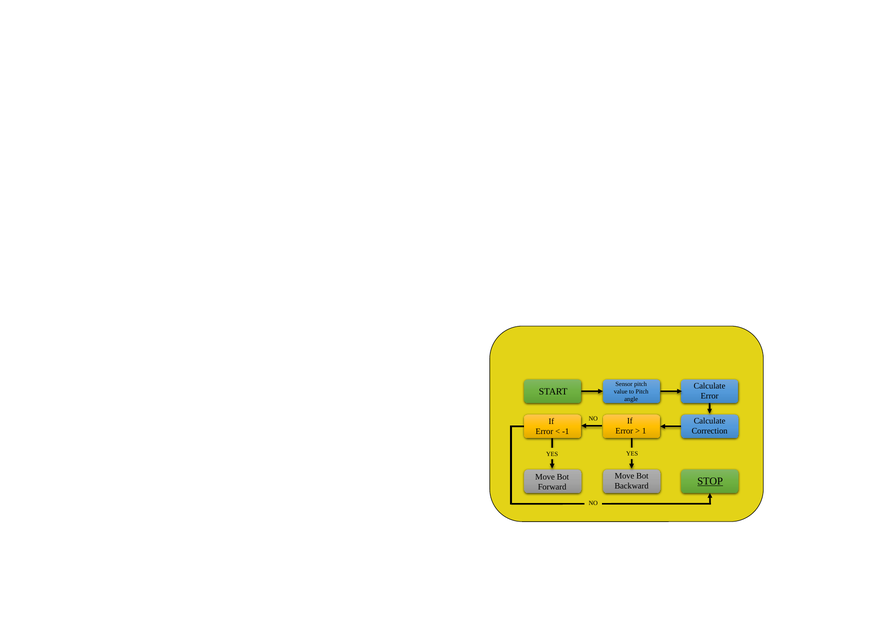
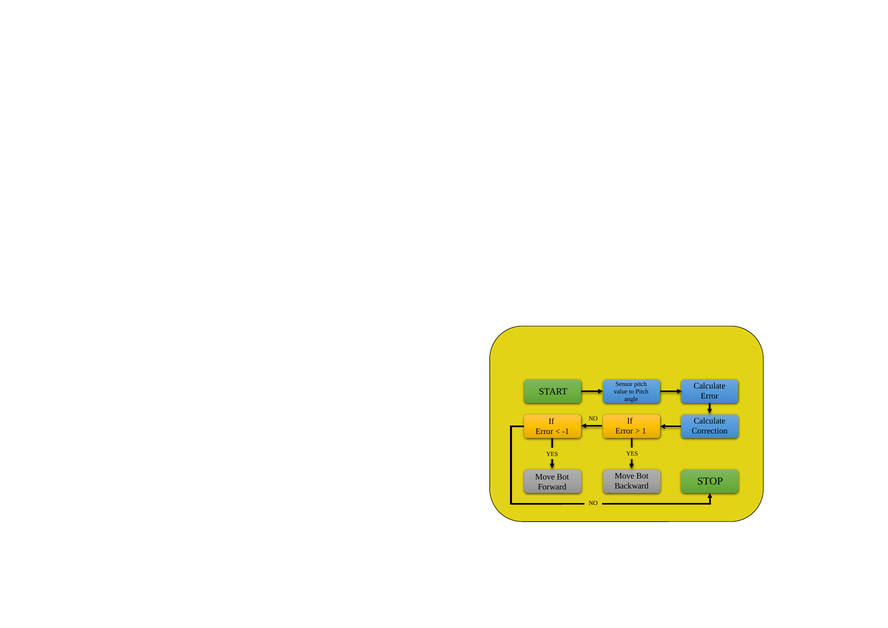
STOP underline: present -> none
